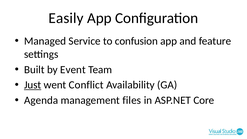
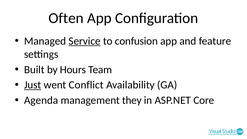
Easily: Easily -> Often
Service underline: none -> present
Event: Event -> Hours
files: files -> they
